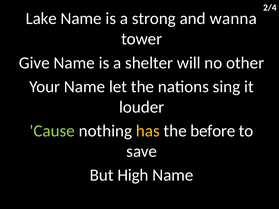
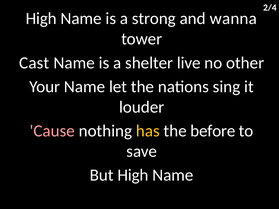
Lake at (41, 19): Lake -> High
Give: Give -> Cast
will: will -> live
Cause colour: light green -> pink
